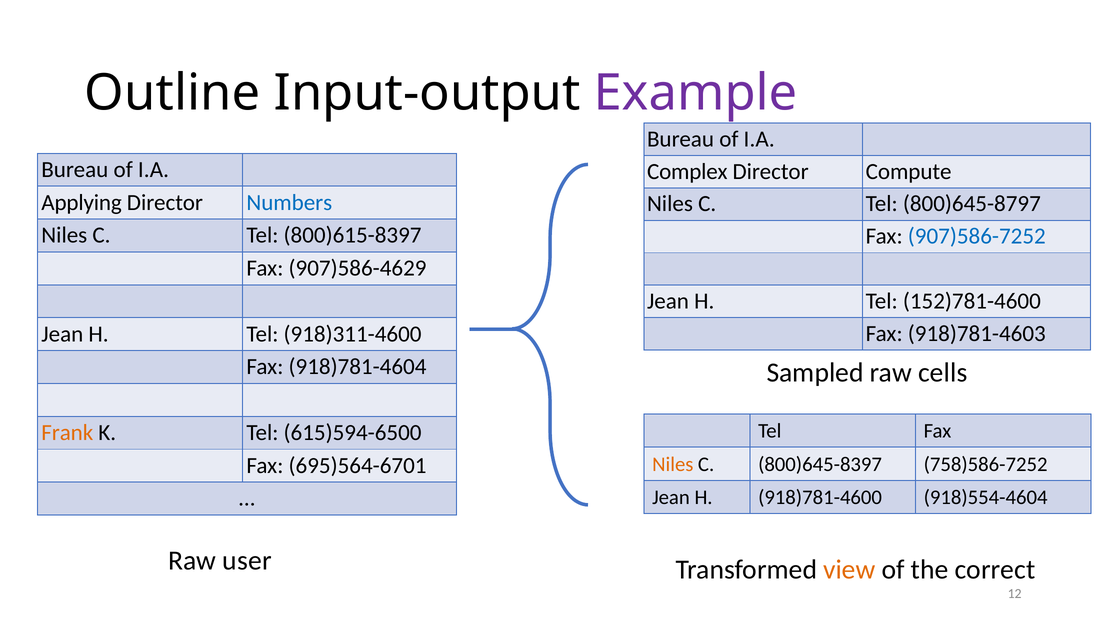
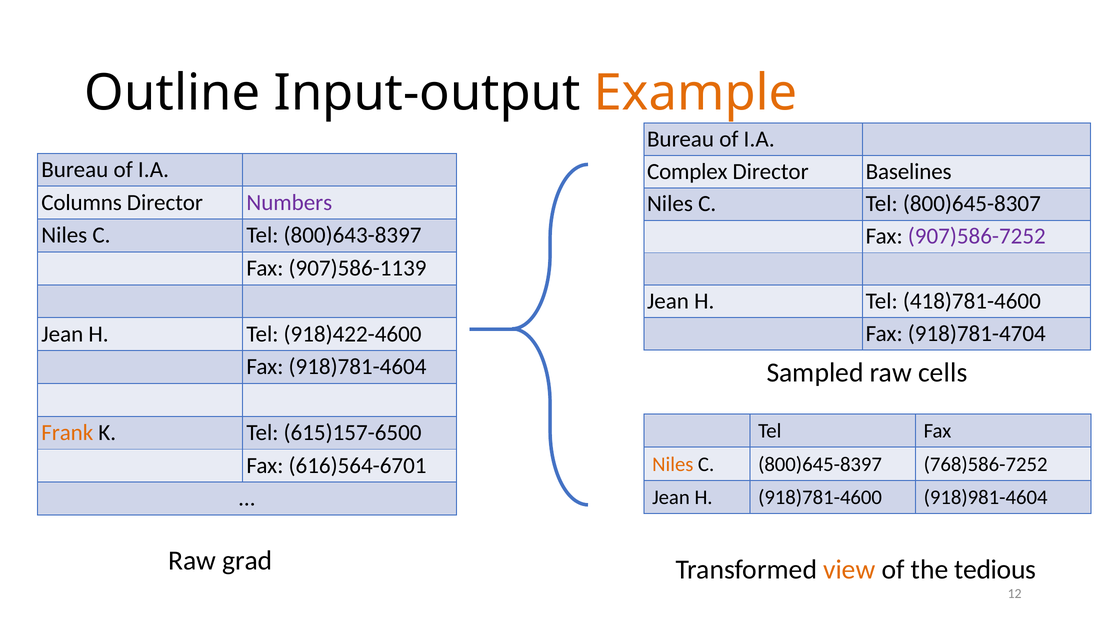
Example colour: purple -> orange
Compute: Compute -> Baselines
Applying: Applying -> Columns
Numbers colour: blue -> purple
800)645-8797: 800)645-8797 -> 800)645-8307
800)615-8397: 800)615-8397 -> 800)643-8397
907)586-7252 colour: blue -> purple
907)586-4629: 907)586-4629 -> 907)586-1139
152)781-4600: 152)781-4600 -> 418)781-4600
918)781-4603: 918)781-4603 -> 918)781-4704
918)311-4600: 918)311-4600 -> 918)422-4600
615)594-6500: 615)594-6500 -> 615)157-6500
758)586-7252: 758)586-7252 -> 768)586-7252
695)564-6701: 695)564-6701 -> 616)564-6701
918)554-4604: 918)554-4604 -> 918)981-4604
user: user -> grad
correct: correct -> tedious
